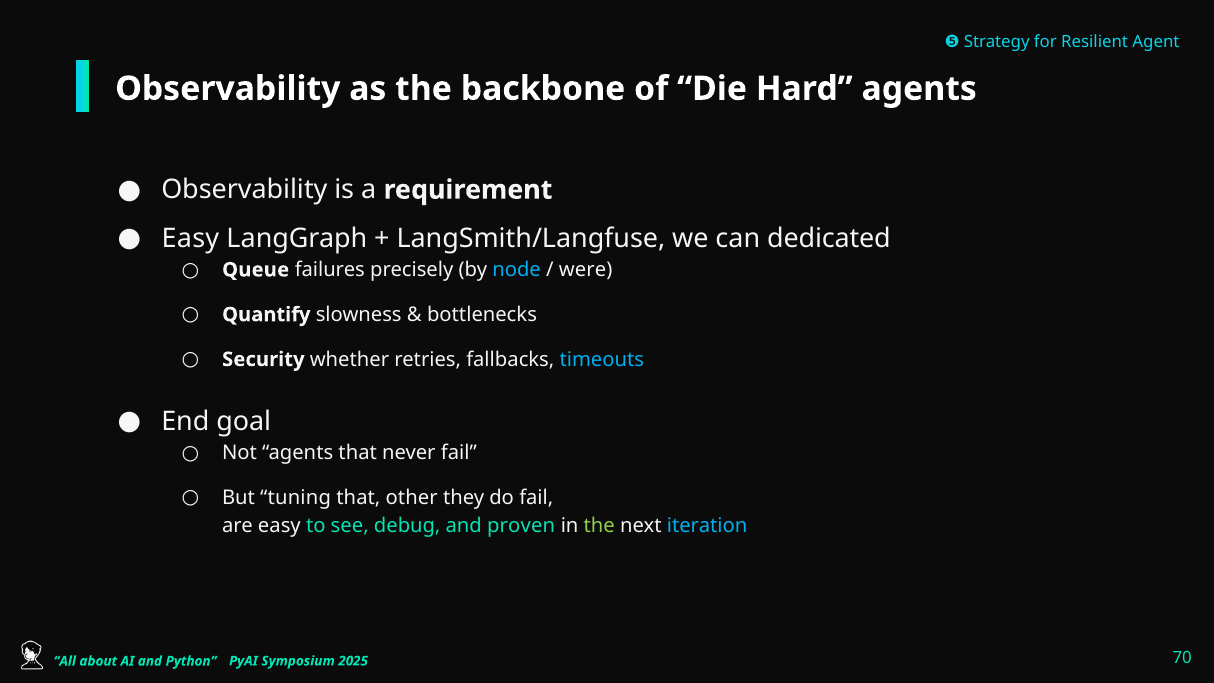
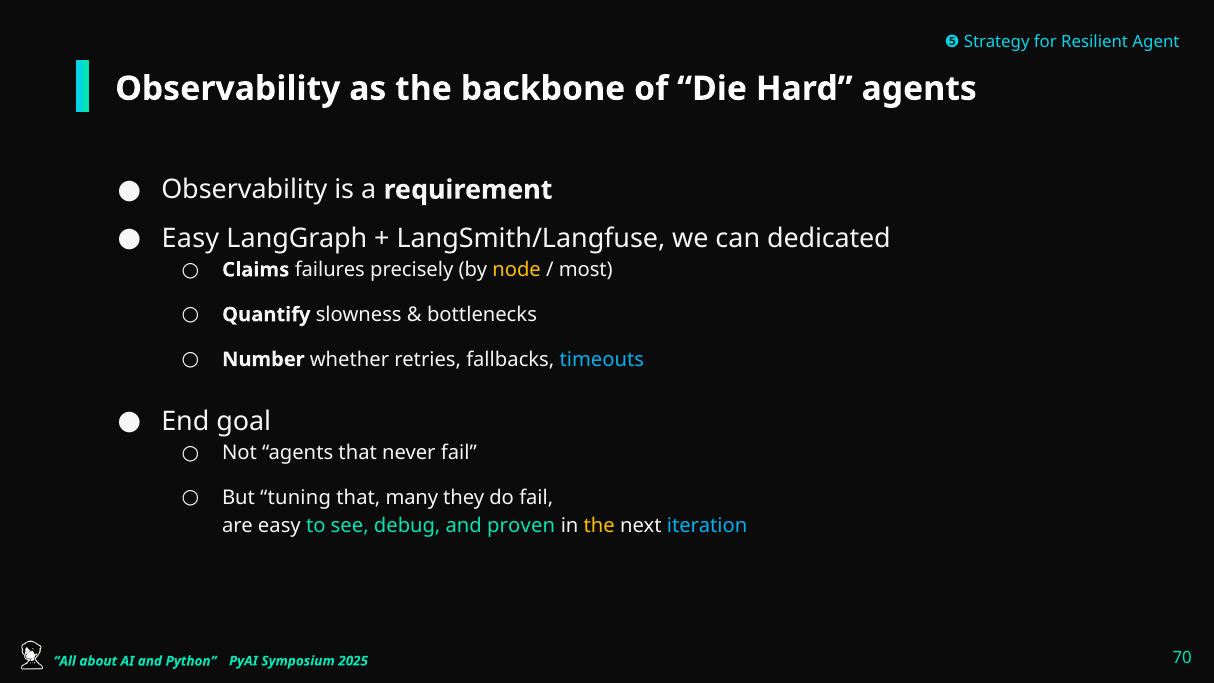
Queue: Queue -> Claims
node colour: light blue -> yellow
were: were -> most
Security: Security -> Number
other: other -> many
the at (599, 525) colour: light green -> yellow
